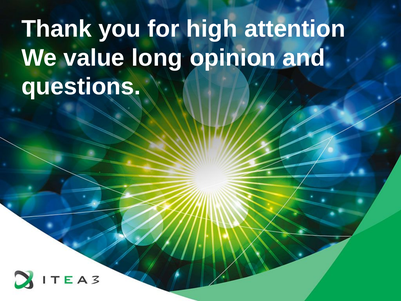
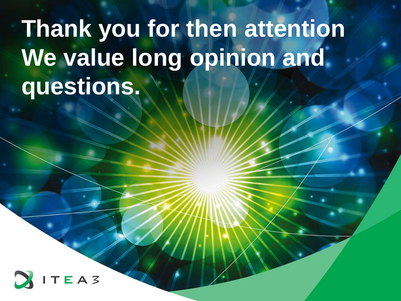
high: high -> then
